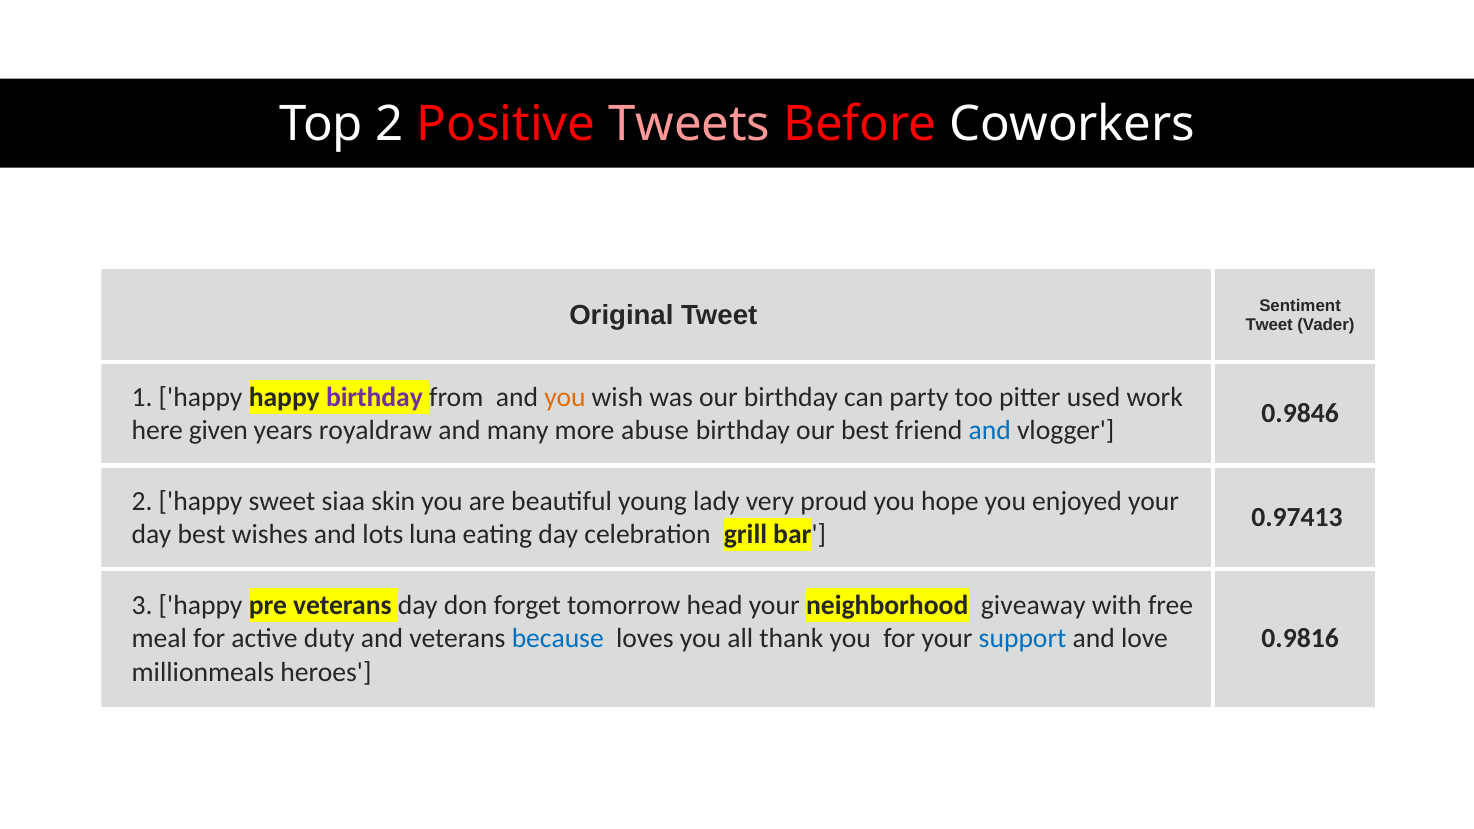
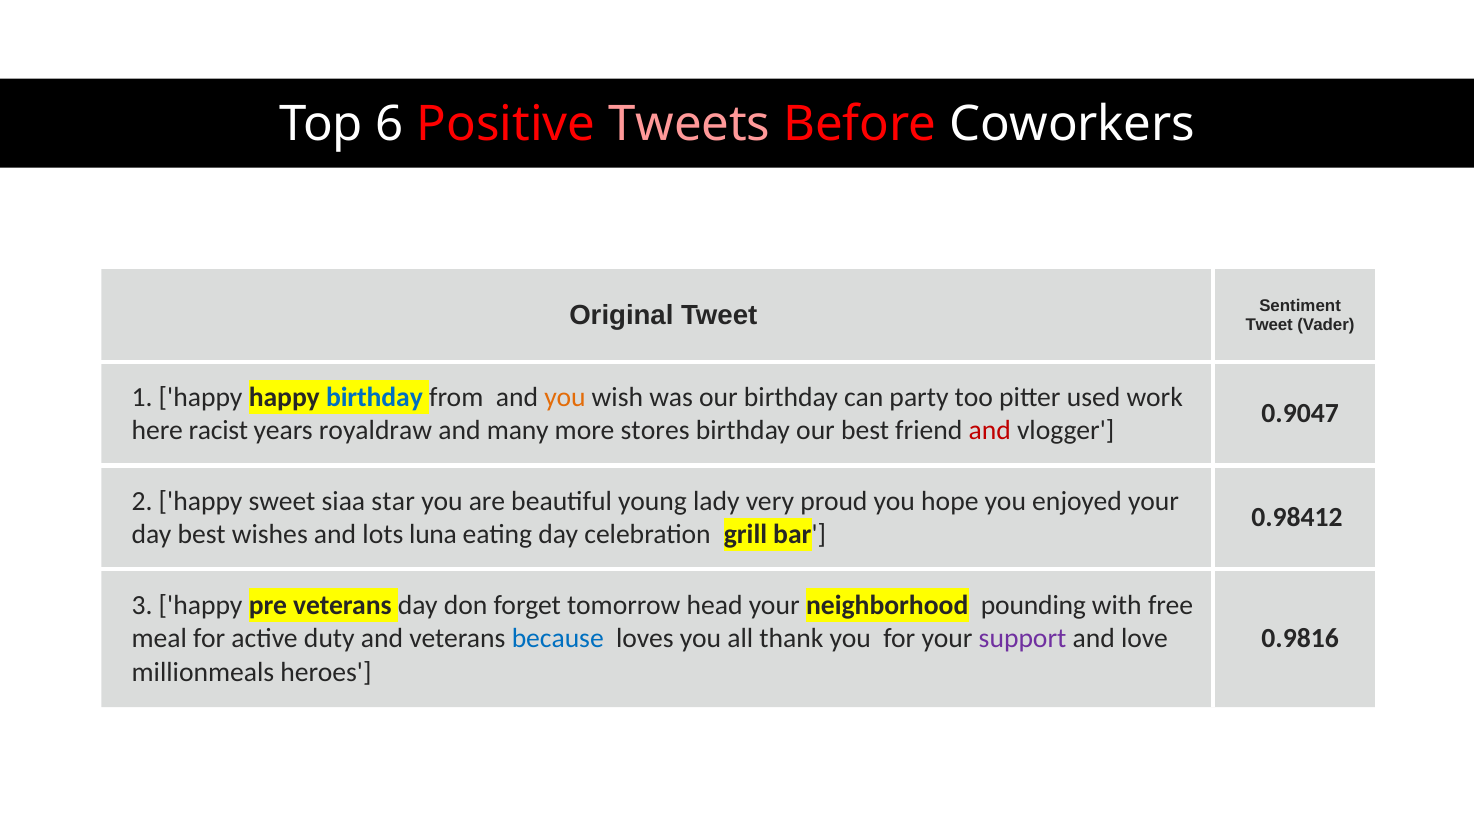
Top 2: 2 -> 6
birthday at (374, 397) colour: purple -> blue
0.9846: 0.9846 -> 0.9047
given: given -> racist
abuse: abuse -> stores
and at (990, 431) colour: blue -> red
skin: skin -> star
0.97413: 0.97413 -> 0.98412
giveaway: giveaway -> pounding
support colour: blue -> purple
